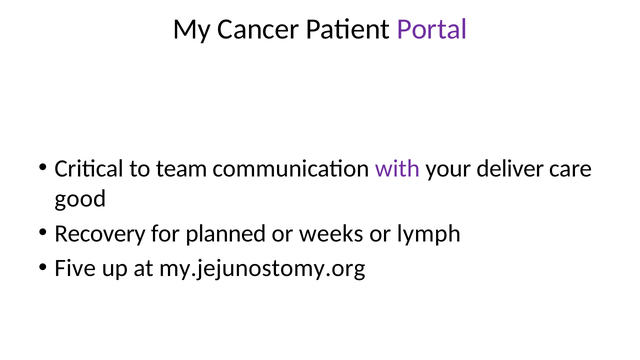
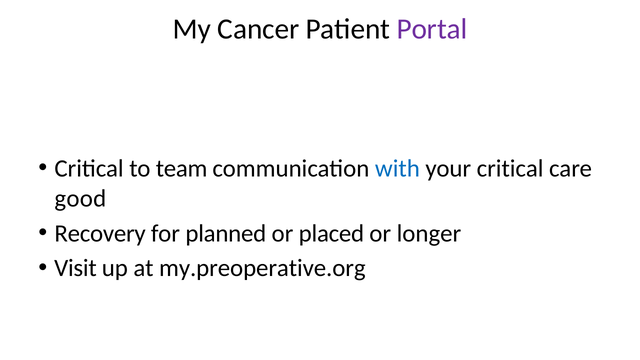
with colour: purple -> blue
your deliver: deliver -> critical
weeks: weeks -> placed
lymph: lymph -> longer
Five: Five -> Visit
my.jejunostomy.org: my.jejunostomy.org -> my.preoperative.org
